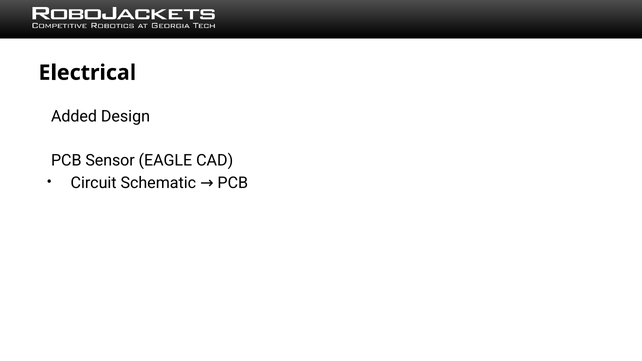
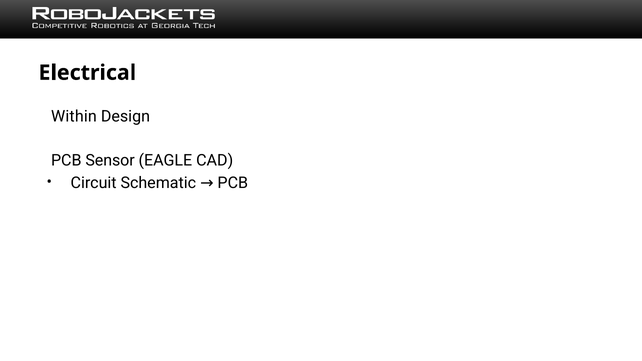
Added: Added -> Within
